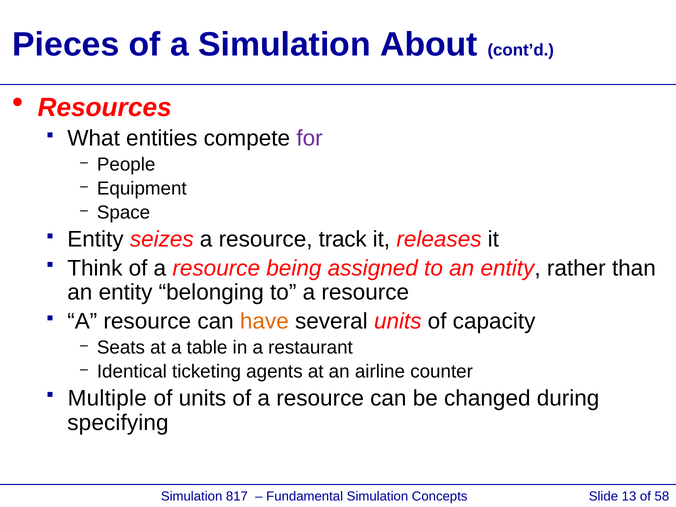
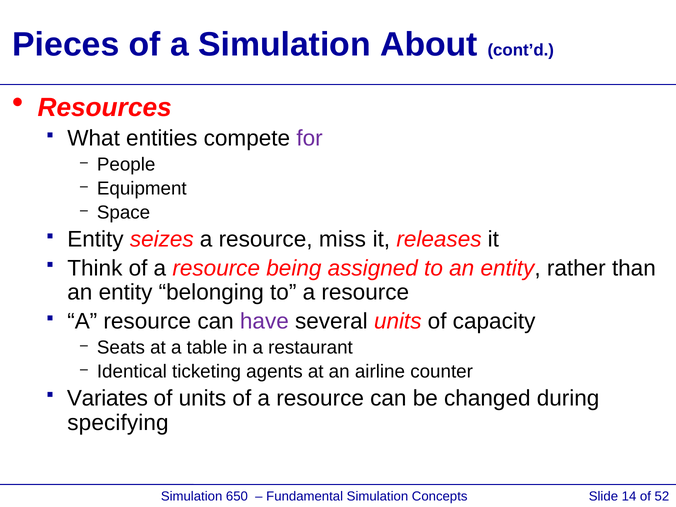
track: track -> miss
have colour: orange -> purple
Multiple: Multiple -> Variates
817: 817 -> 650
13: 13 -> 14
58: 58 -> 52
